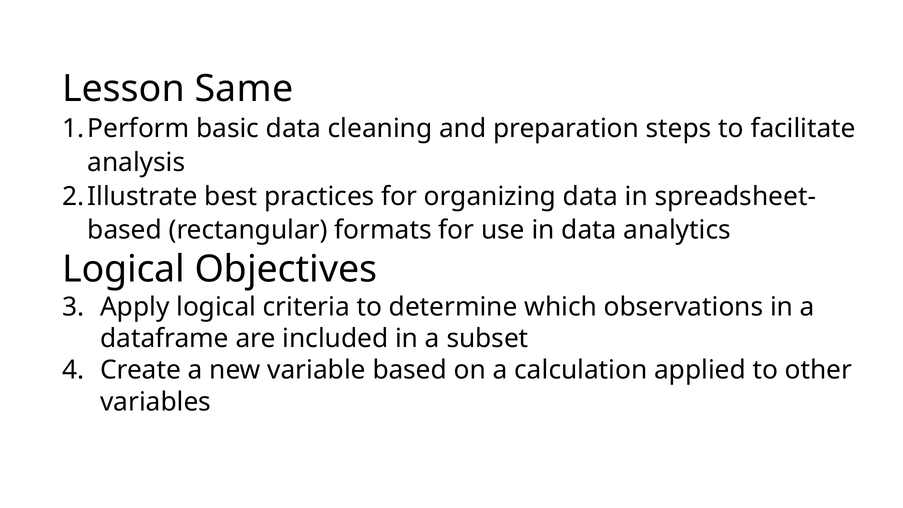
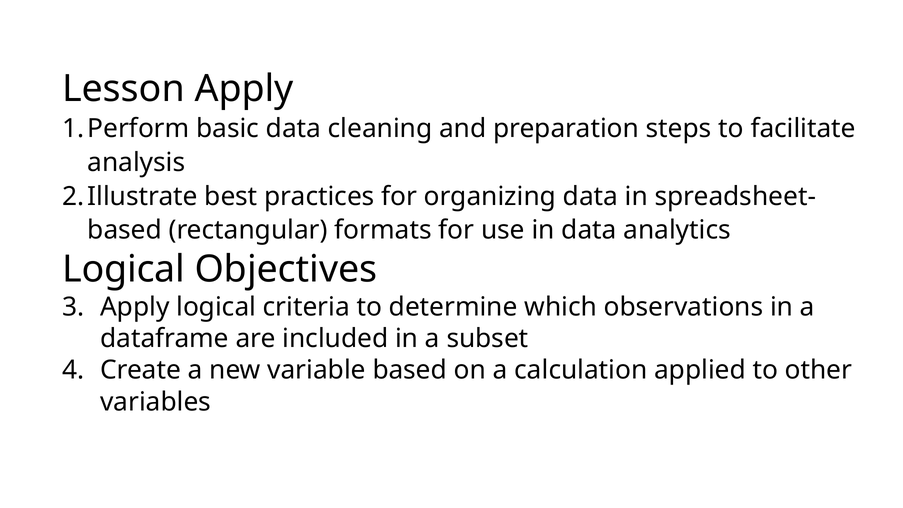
Lesson Same: Same -> Apply
